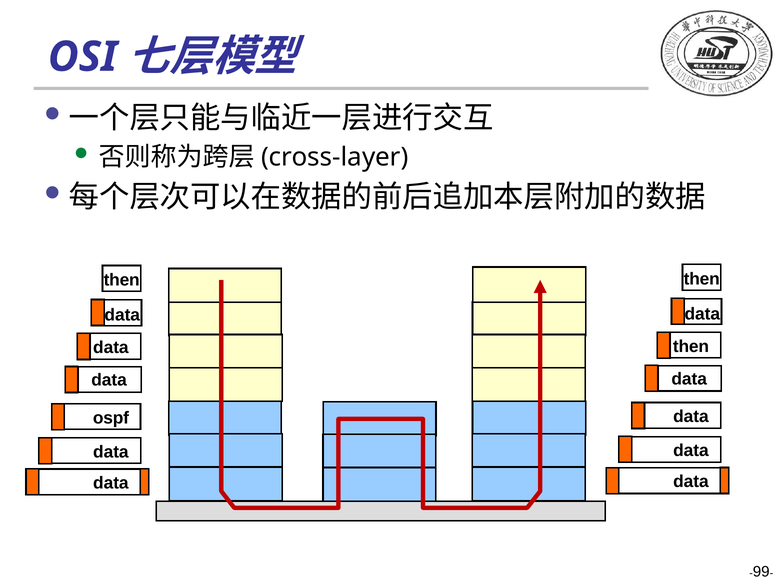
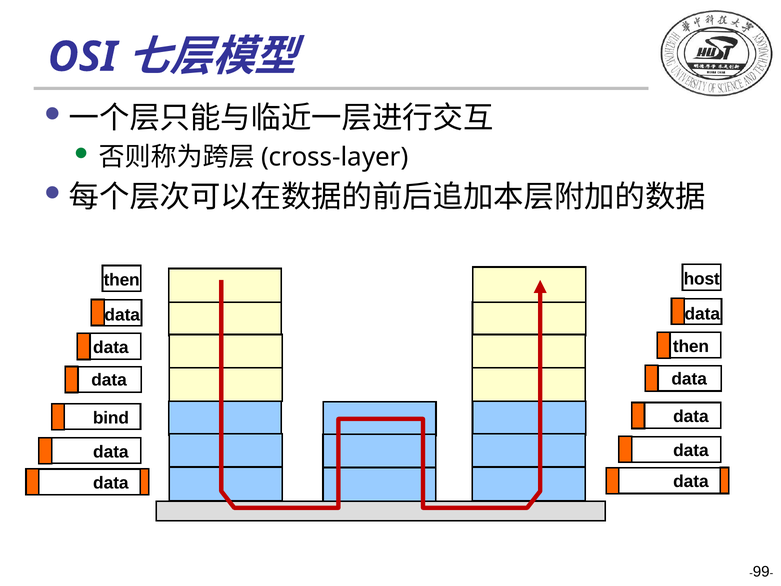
then at (702, 279): then -> host
ospf: ospf -> bind
